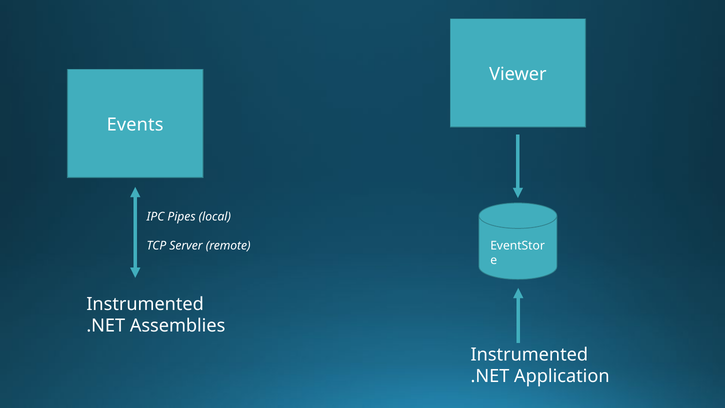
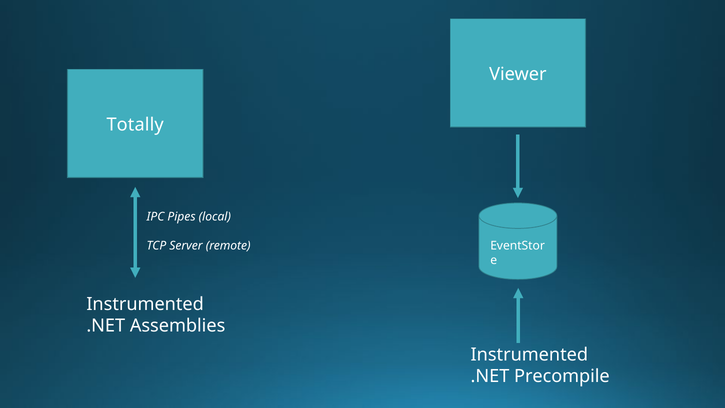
Events: Events -> Totally
Application: Application -> Precompile
